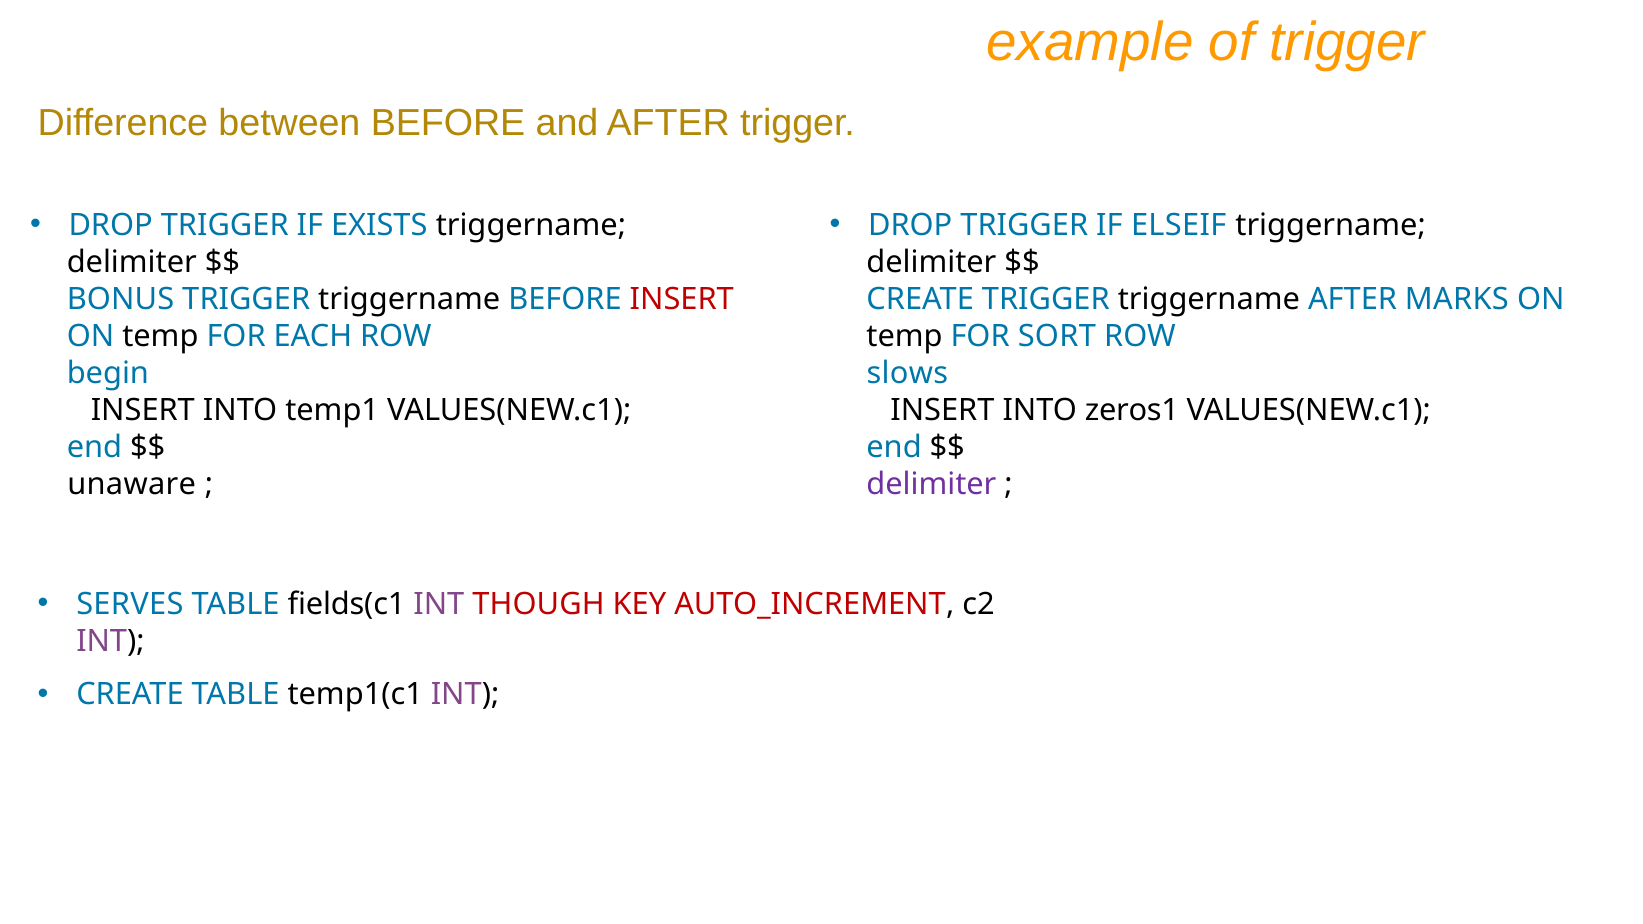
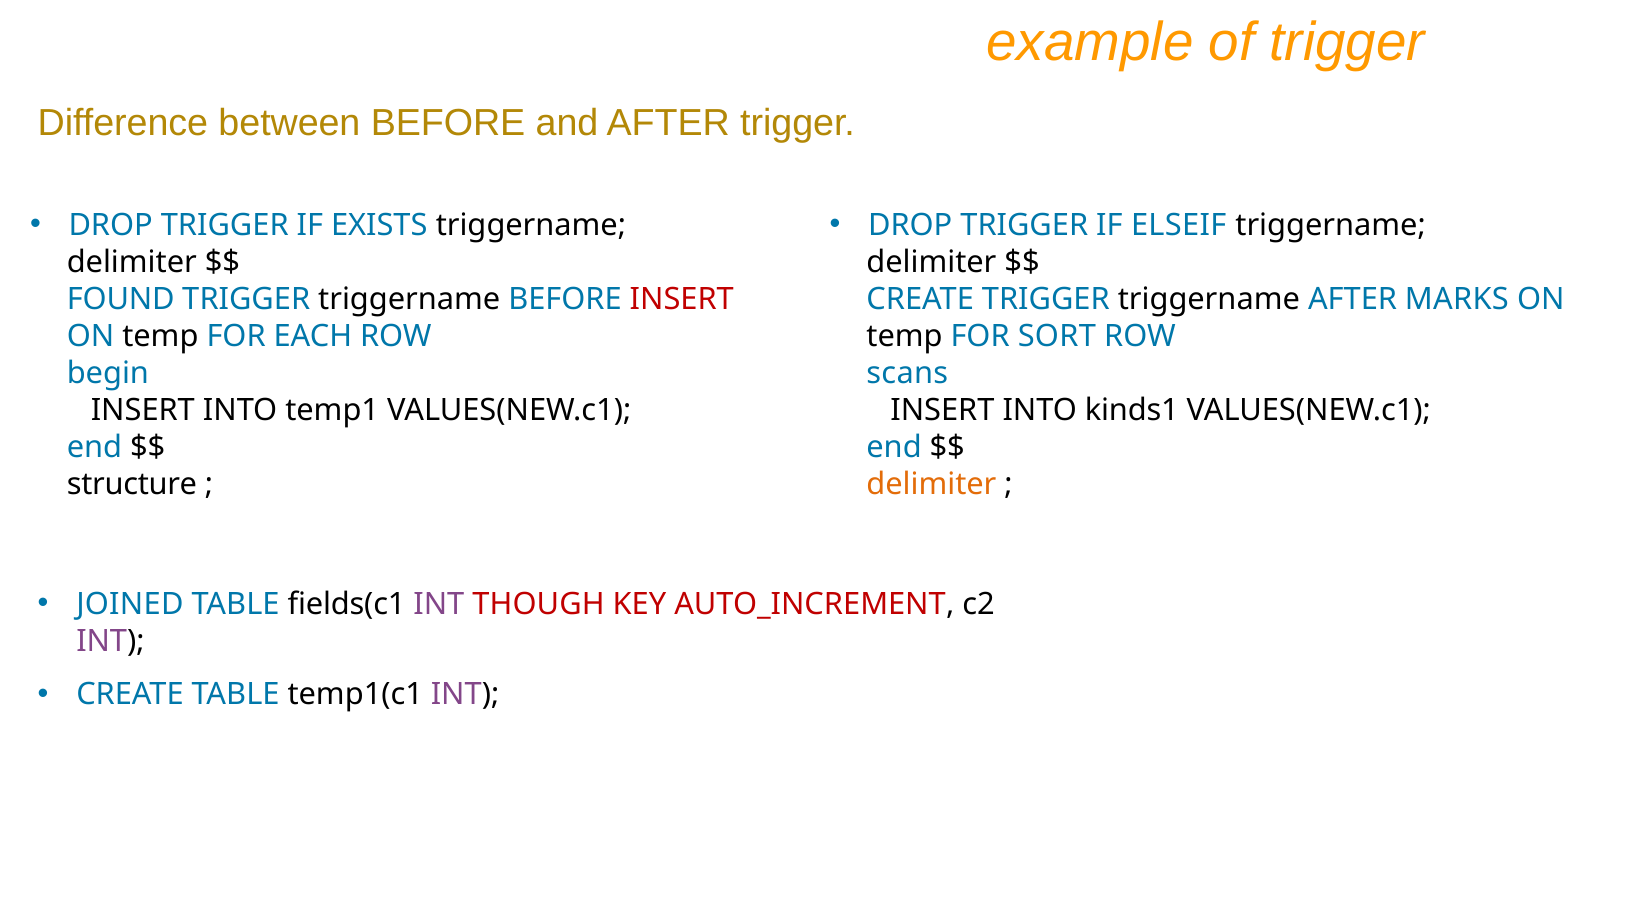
BONUS: BONUS -> FOUND
slows: slows -> scans
zeros1: zeros1 -> kinds1
unaware: unaware -> structure
delimiter at (931, 484) colour: purple -> orange
SERVES: SERVES -> JOINED
